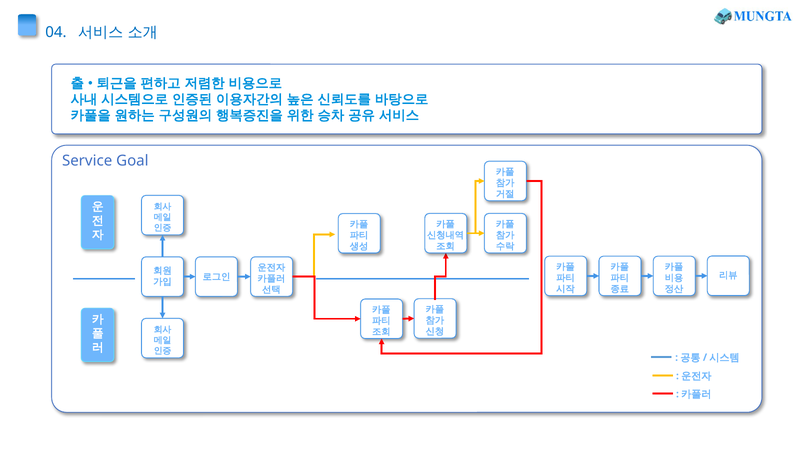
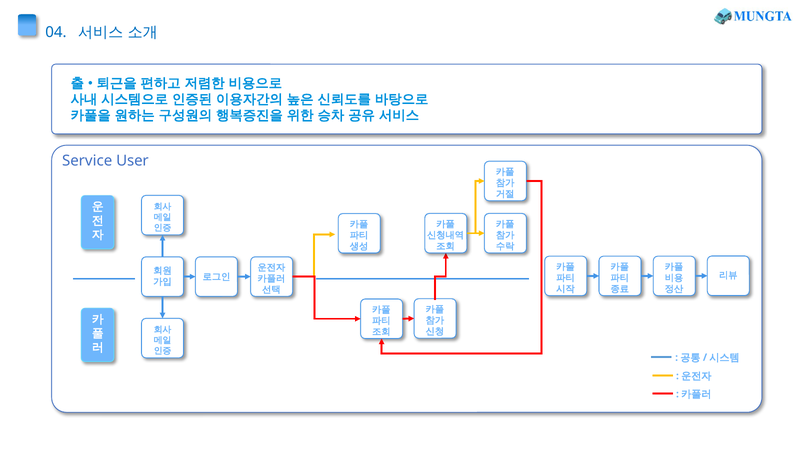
Goal: Goal -> User
